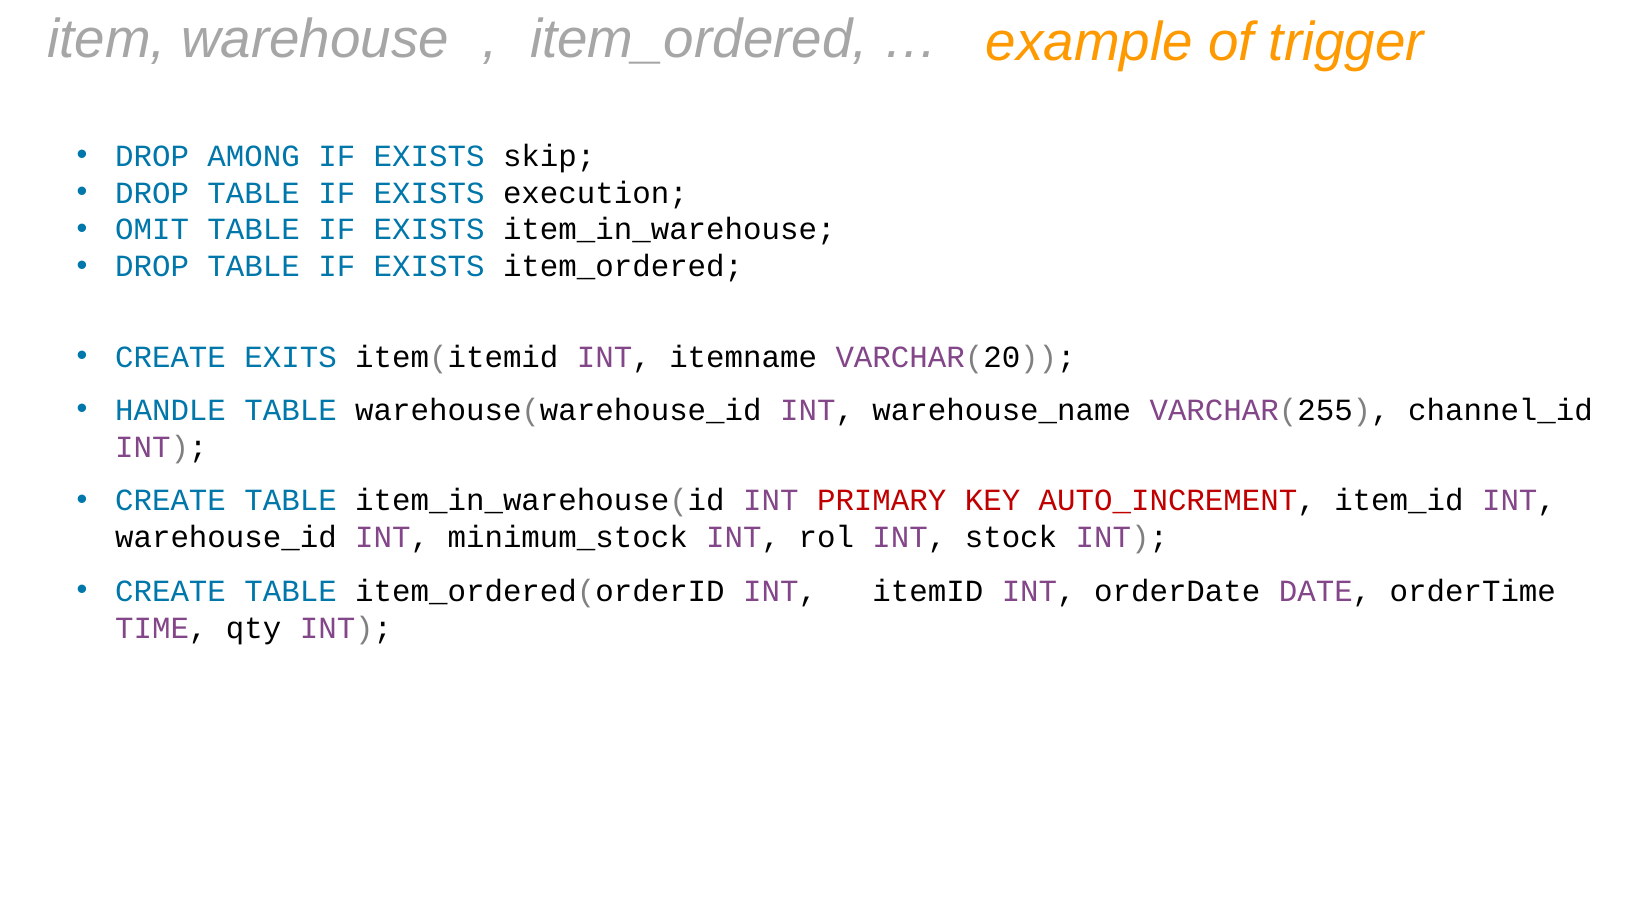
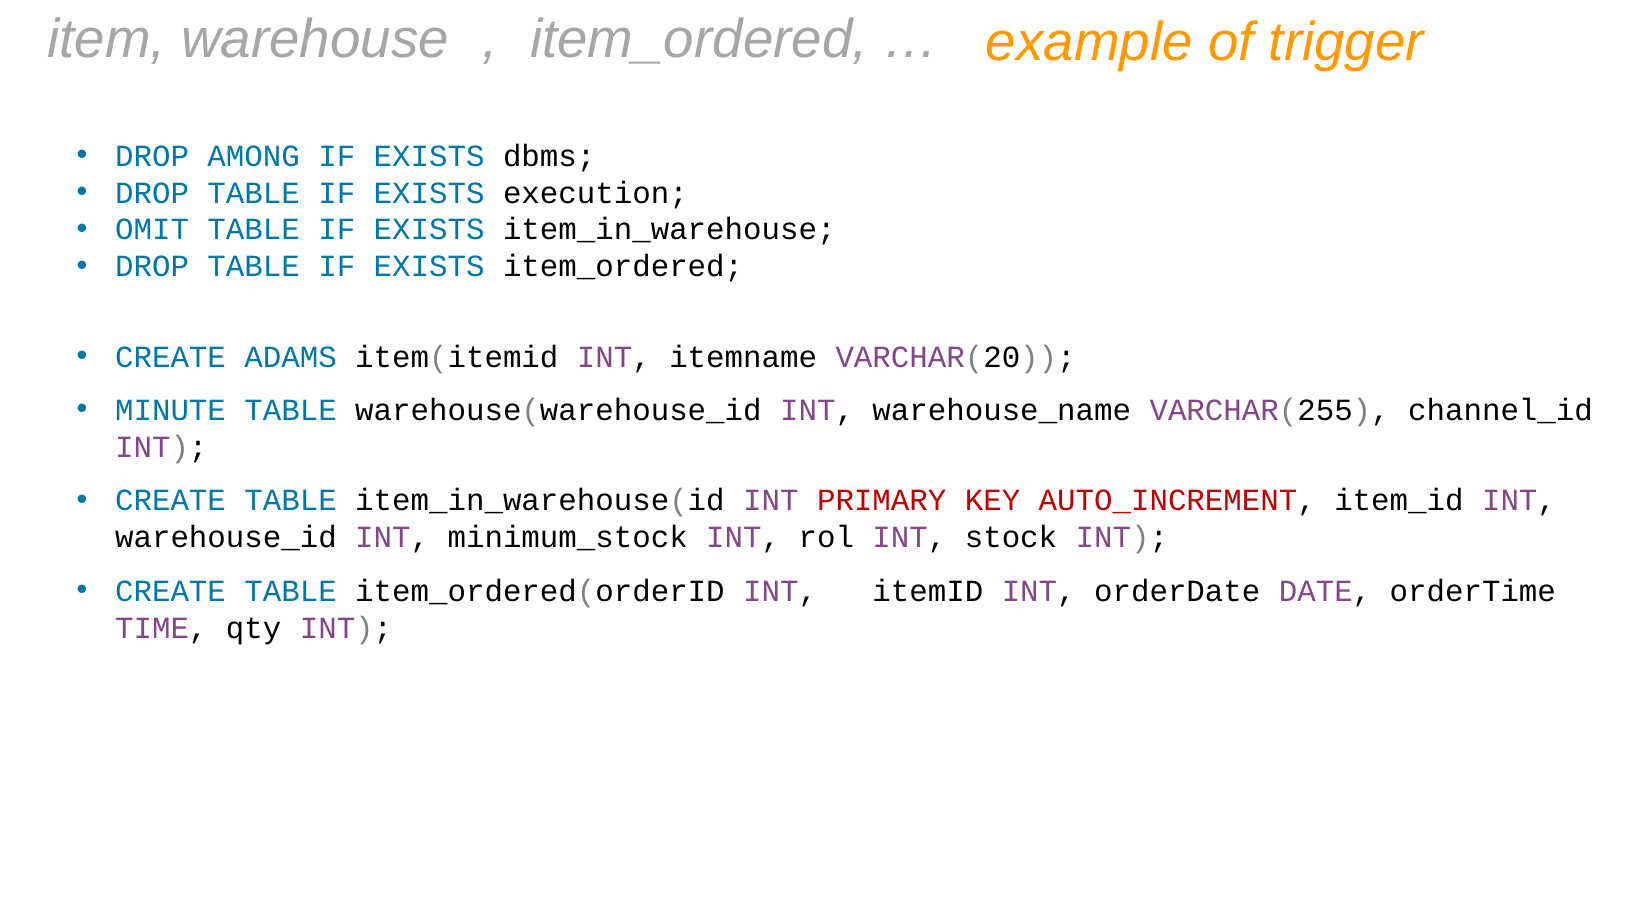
skip: skip -> dbms
EXITS: EXITS -> ADAMS
HANDLE: HANDLE -> MINUTE
